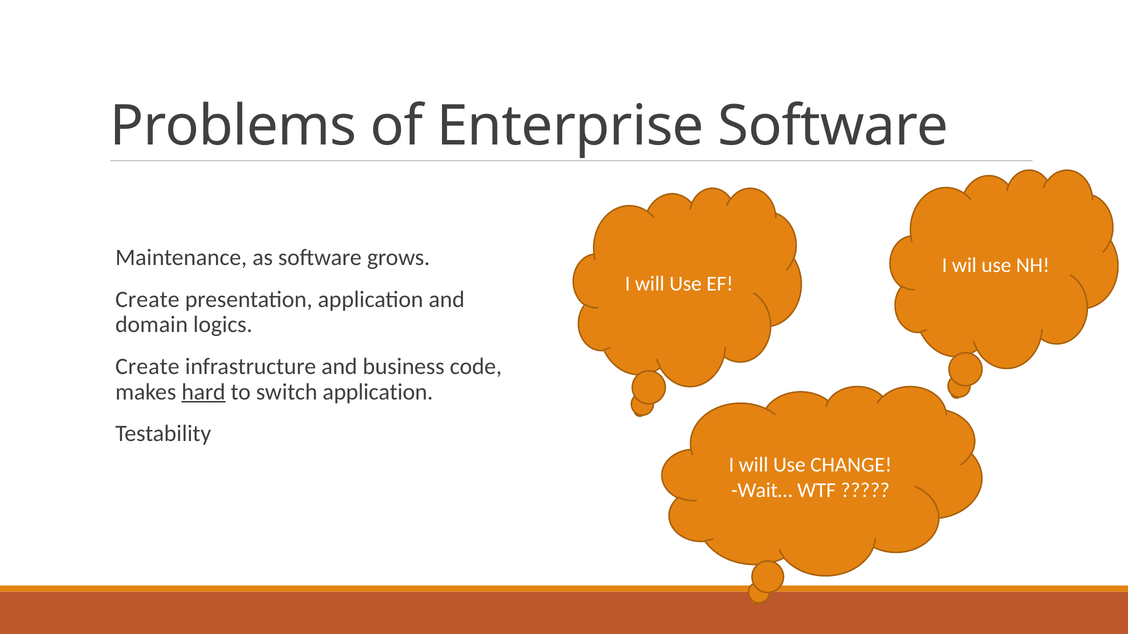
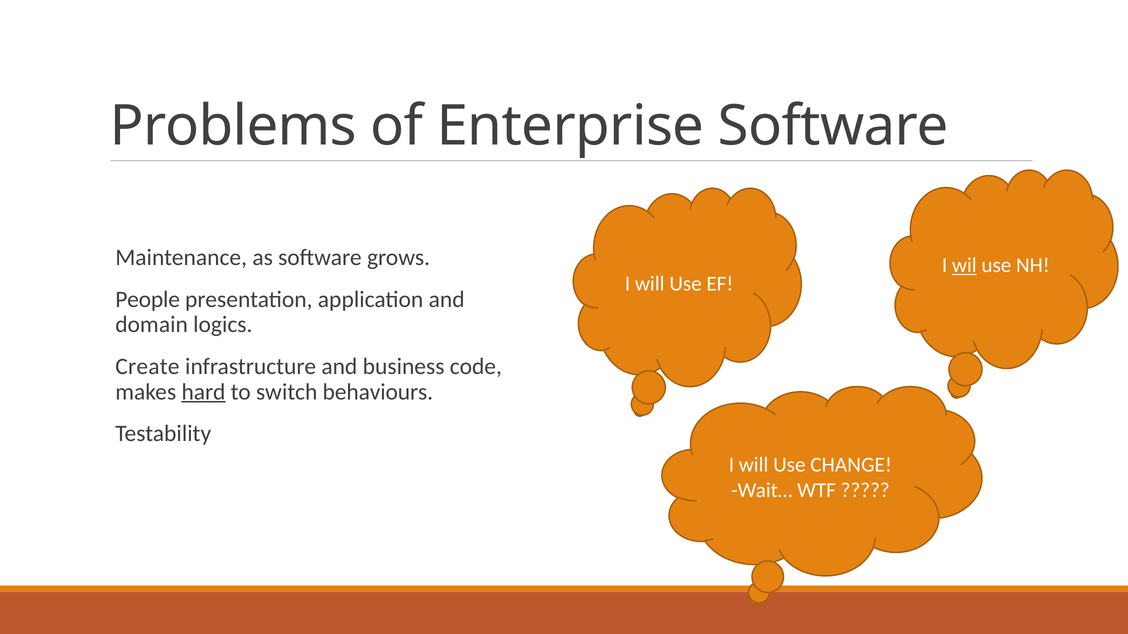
wil underline: none -> present
Create at (147, 299): Create -> People
switch application: application -> behaviours
